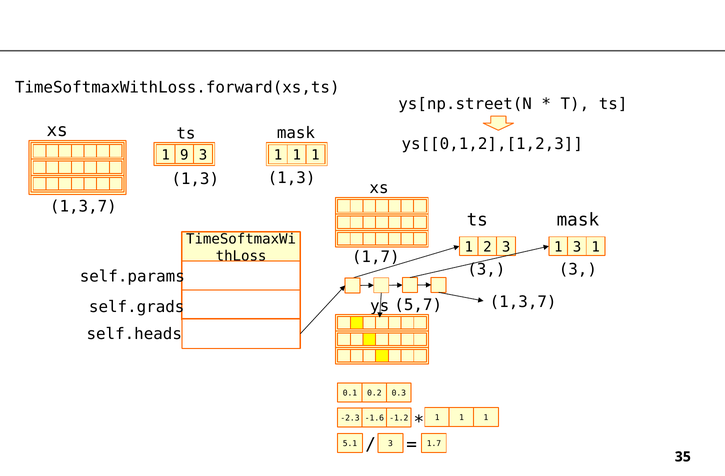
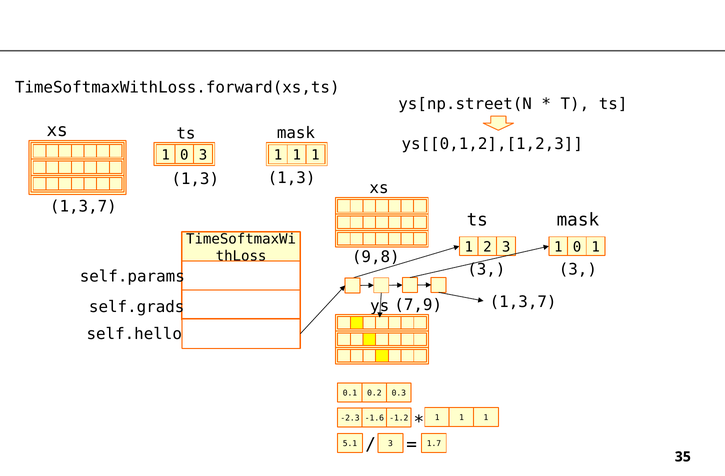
9 at (184, 155): 9 -> 0
3 1 3: 3 -> 0
1,7: 1,7 -> 9,8
5,7: 5,7 -> 7,9
self.heads: self.heads -> self.hello
